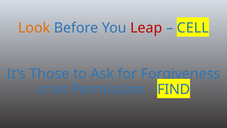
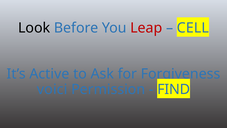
Look colour: orange -> black
Those: Those -> Active
croit: croit -> voici
